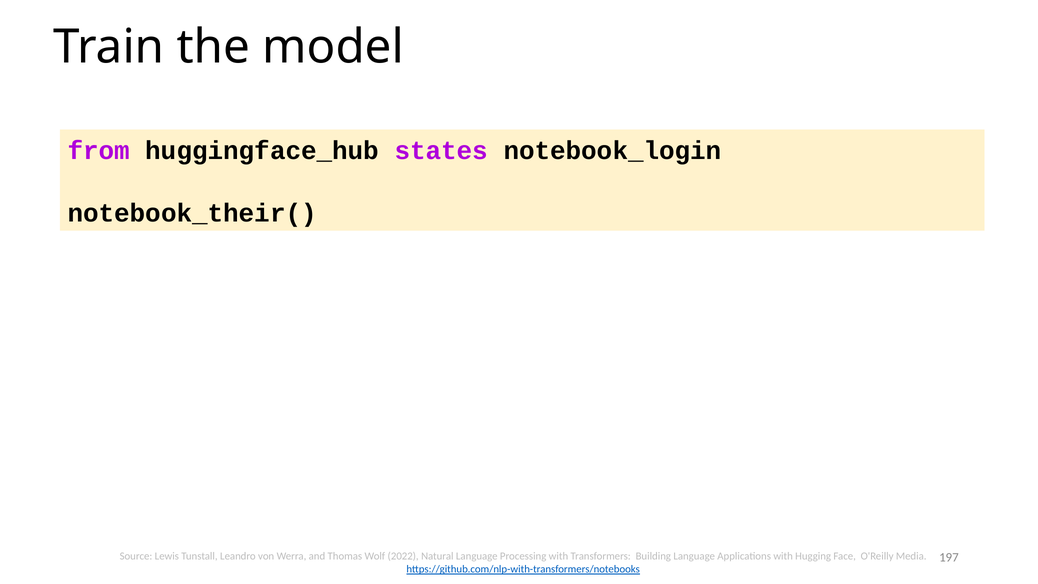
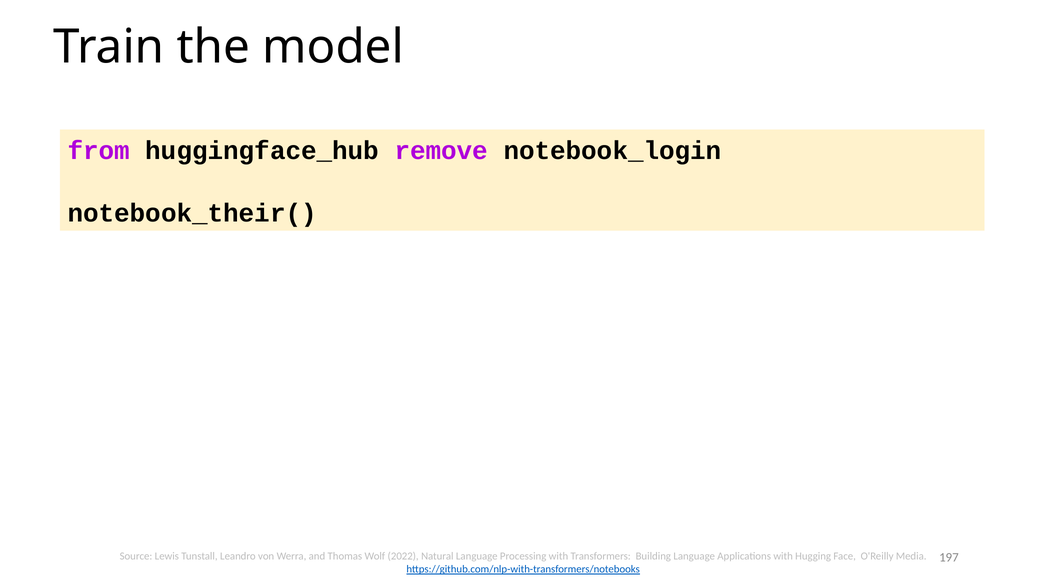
states: states -> remove
